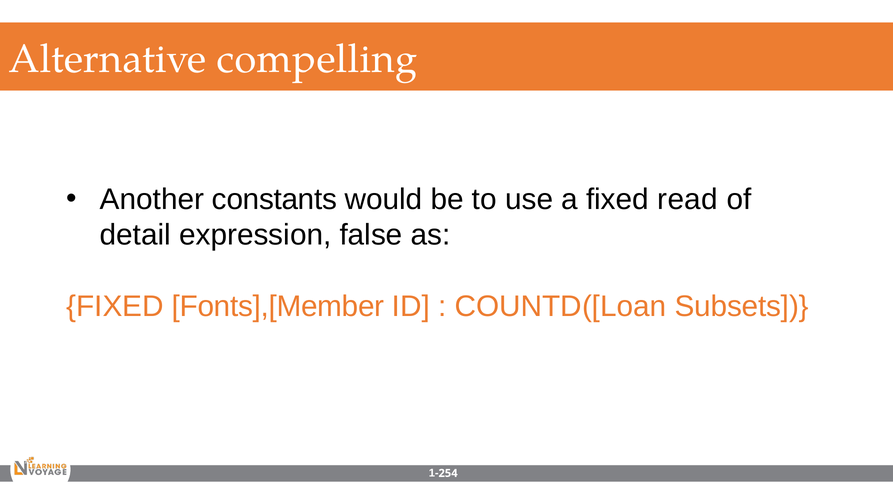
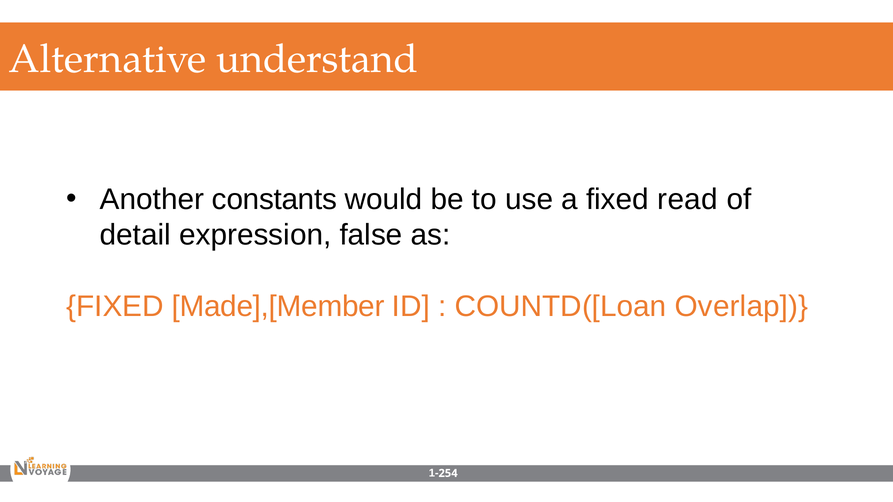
compelling: compelling -> understand
Fonts],[Member: Fonts],[Member -> Made],[Member
Subsets: Subsets -> Overlap
